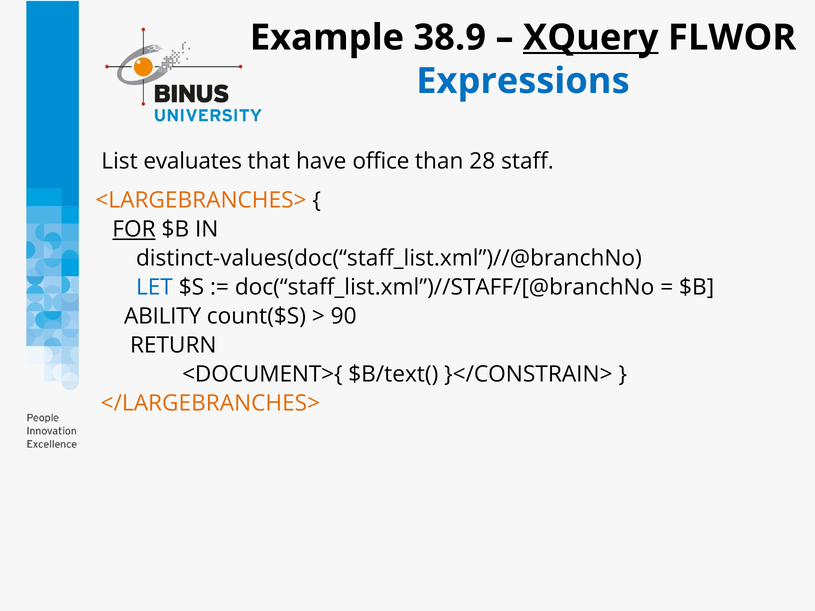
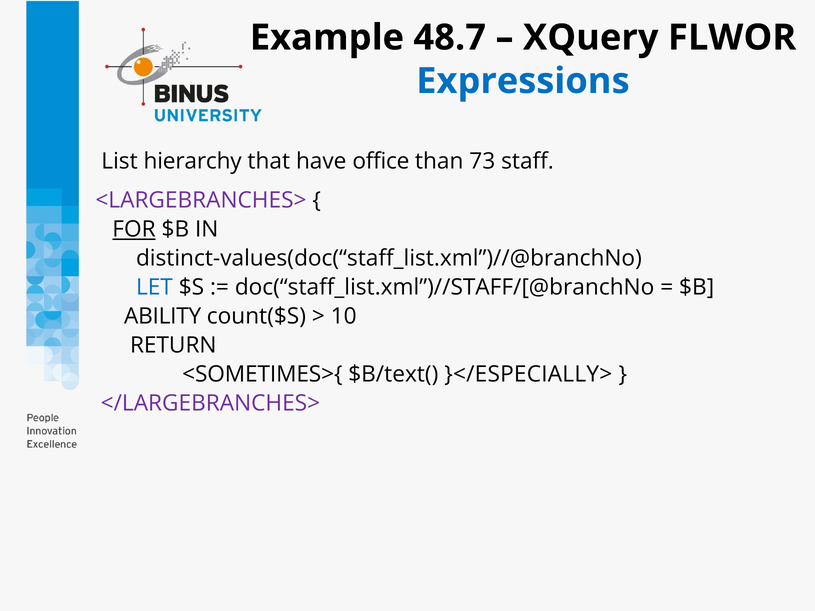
38.9: 38.9 -> 48.7
XQuery underline: present -> none
evaluates: evaluates -> hierarchy
28: 28 -> 73
<LARGEBRANCHES> colour: orange -> purple
90: 90 -> 10
<DOCUMENT>{: <DOCUMENT>{ -> <SOMETIMES>{
}</CONSTRAIN>: }</CONSTRAIN> -> }</ESPECIALLY>
</LARGEBRANCHES> colour: orange -> purple
